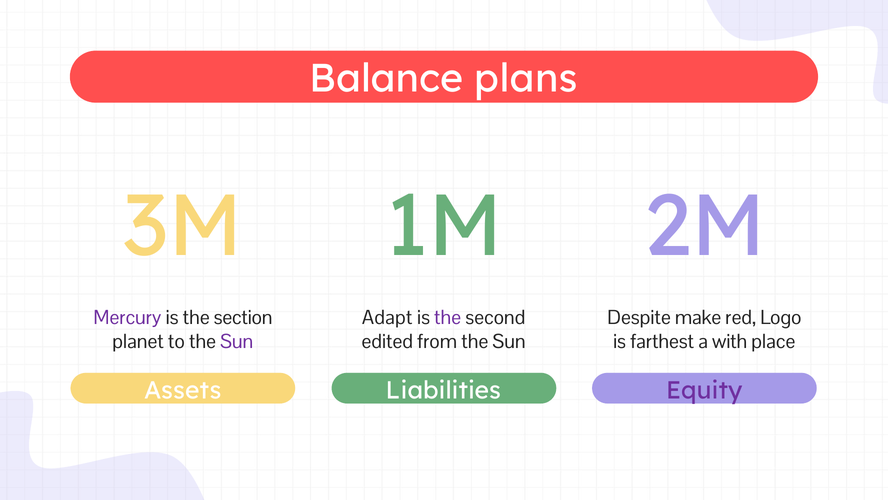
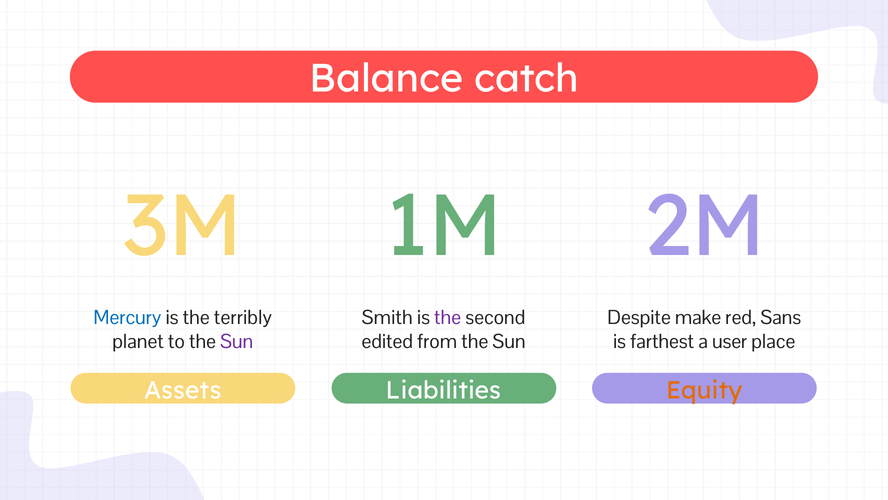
plans: plans -> catch
Mercury colour: purple -> blue
section: section -> terribly
Adapt: Adapt -> Smith
Logo: Logo -> Sans
with: with -> user
Equity colour: purple -> orange
